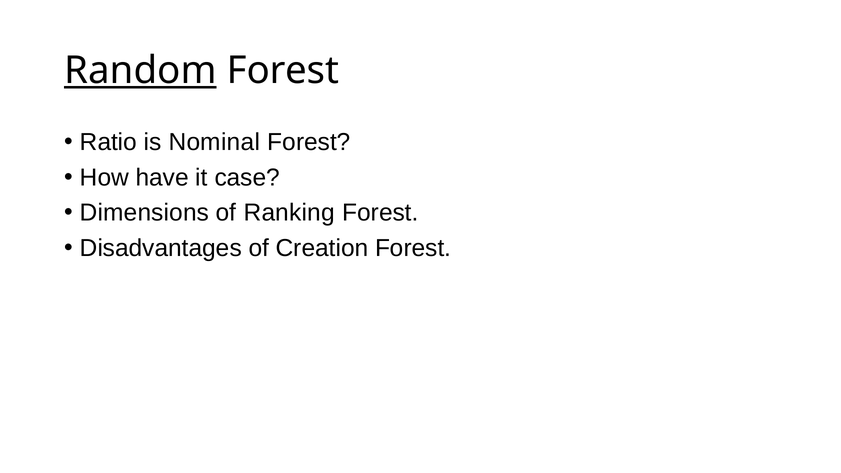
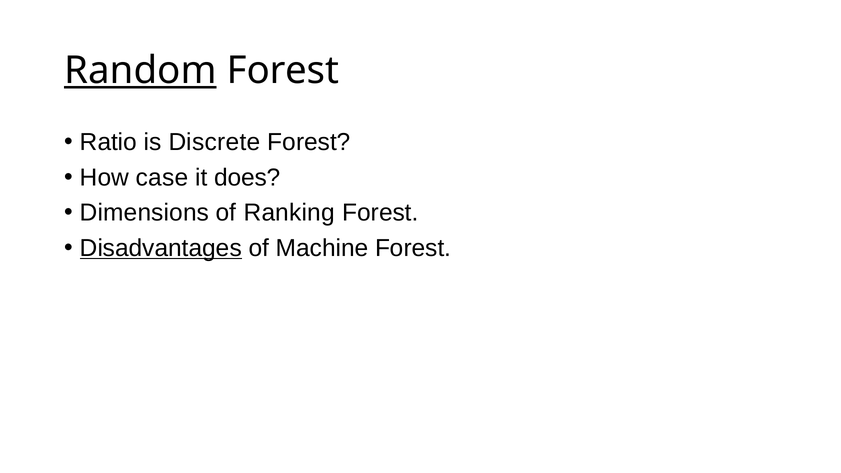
Nominal: Nominal -> Discrete
have: have -> case
case: case -> does
Disadvantages underline: none -> present
Creation: Creation -> Machine
